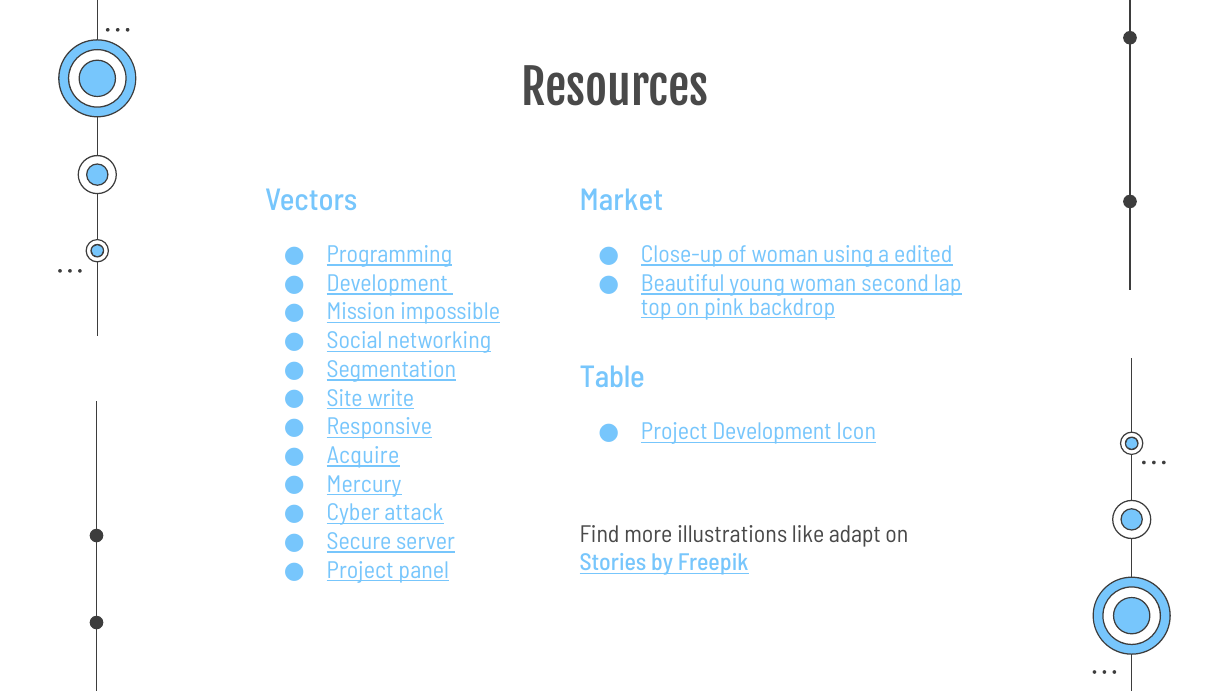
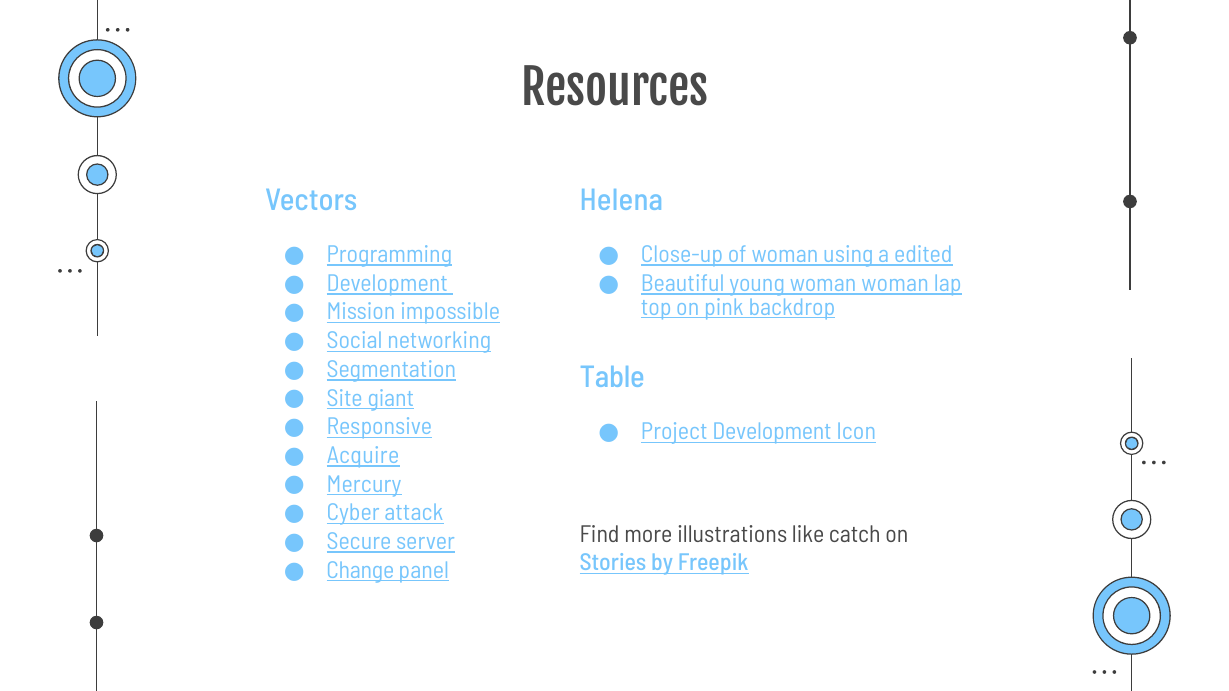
Market: Market -> Helena
woman second: second -> woman
write: write -> giant
adapt: adapt -> catch
Project at (360, 570): Project -> Change
